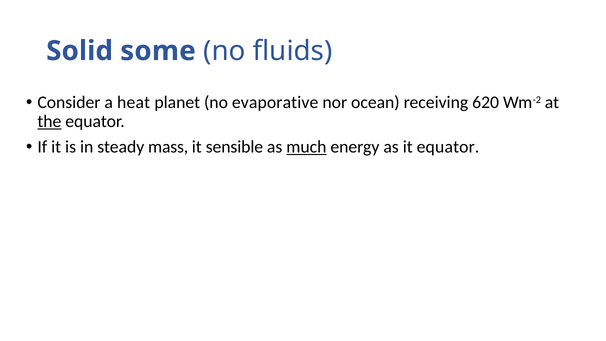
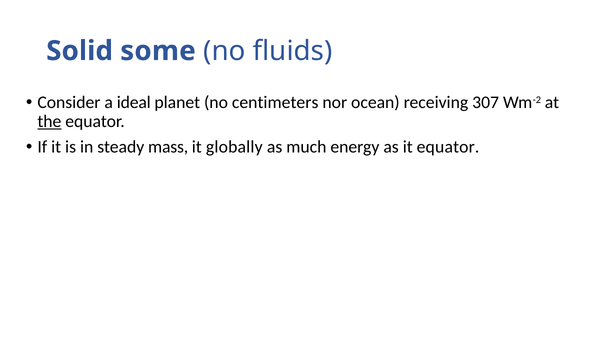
heat: heat -> ideal
evaporative: evaporative -> centimeters
620: 620 -> 307
sensible: sensible -> globally
much underline: present -> none
